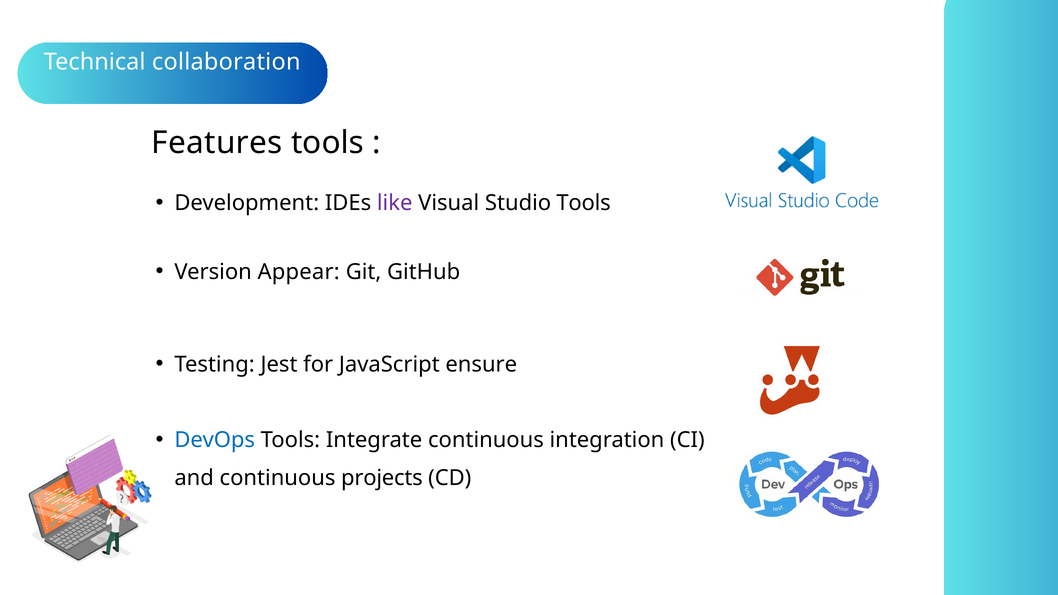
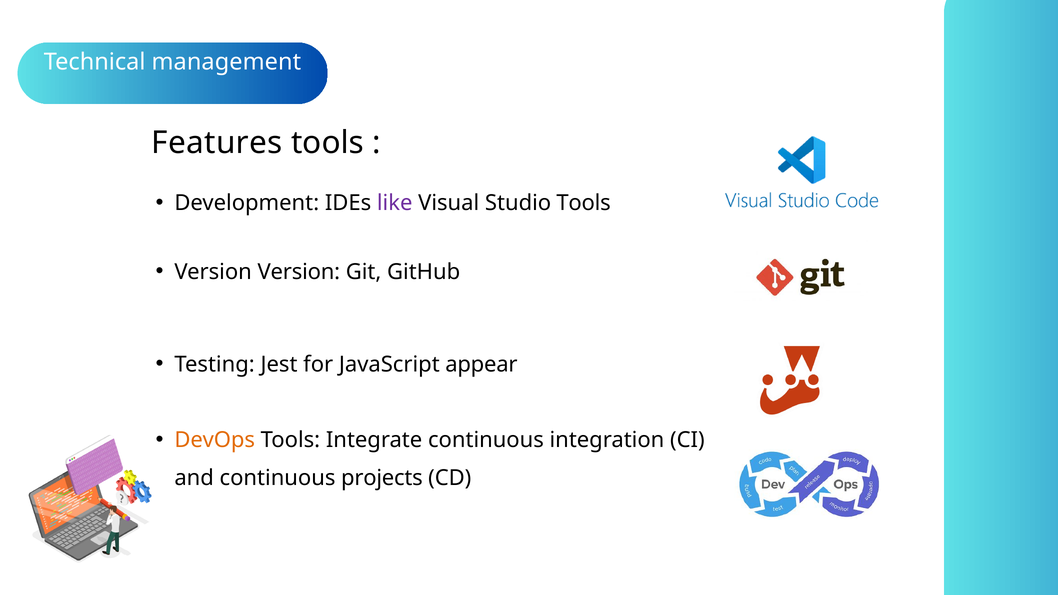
collaboration: collaboration -> management
Version Appear: Appear -> Version
ensure: ensure -> appear
DevOps colour: blue -> orange
